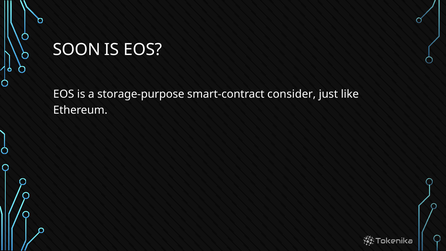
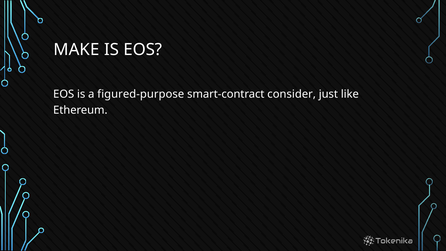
SOON: SOON -> MAKE
storage-purpose: storage-purpose -> figured-purpose
